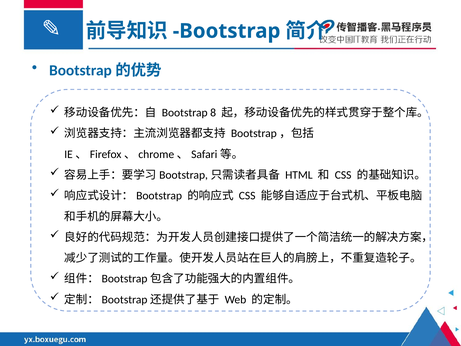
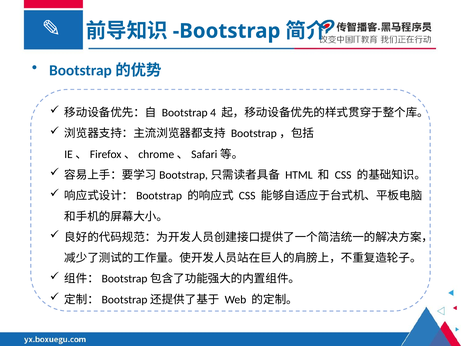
8: 8 -> 4
